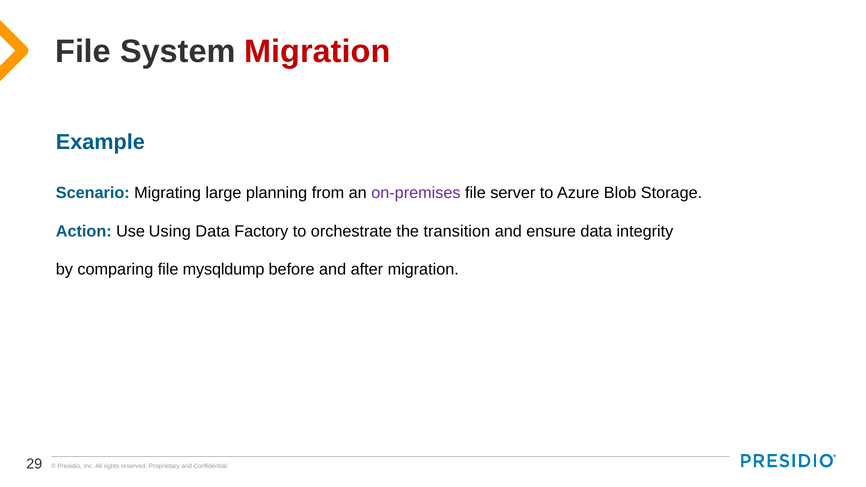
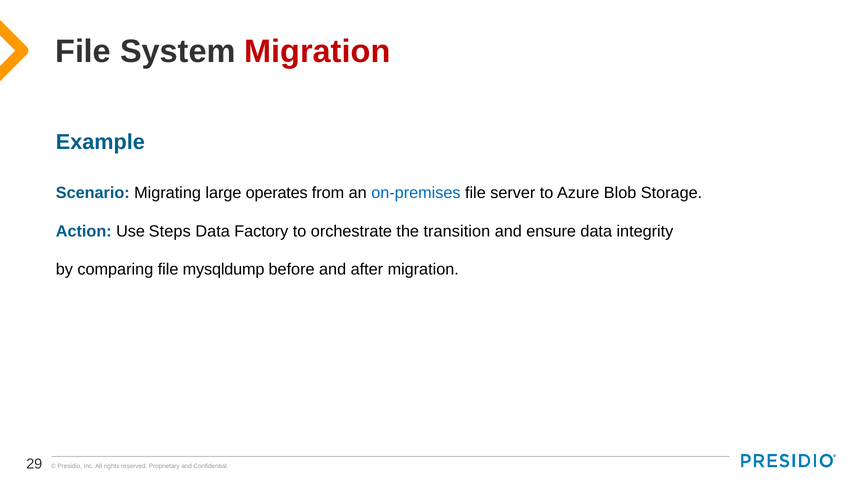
planning: planning -> operates
on-premises colour: purple -> blue
Using: Using -> Steps
